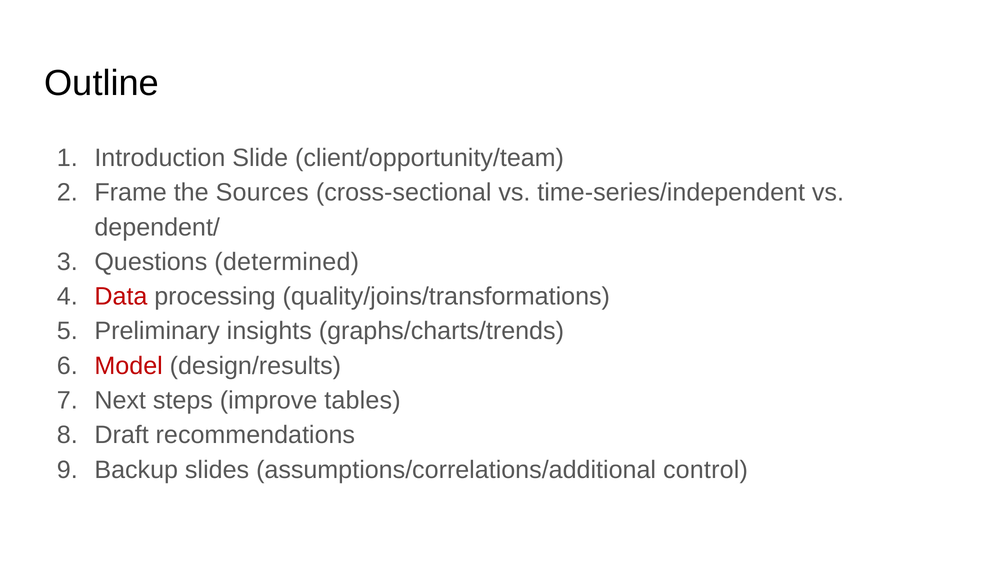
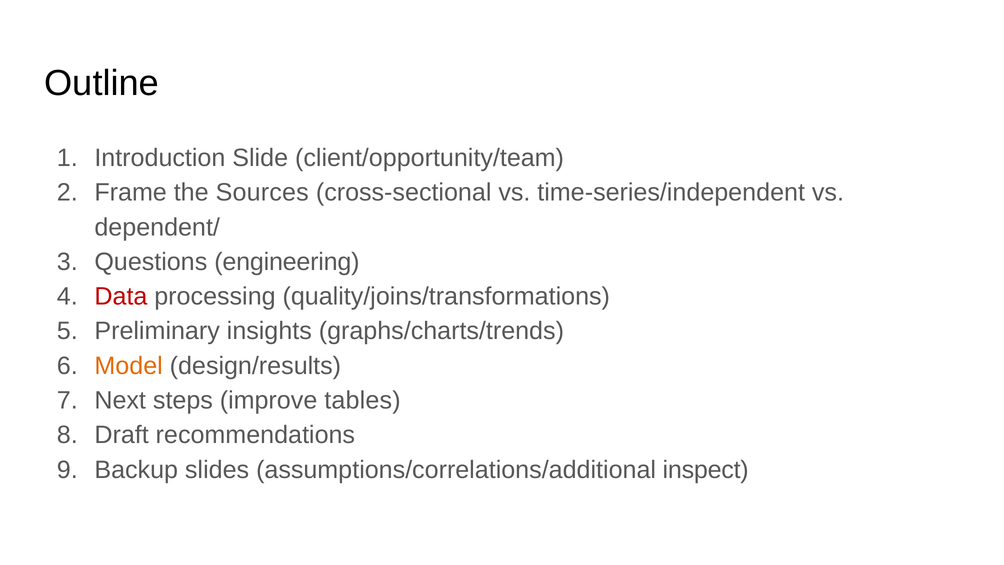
determined: determined -> engineering
Model colour: red -> orange
control: control -> inspect
